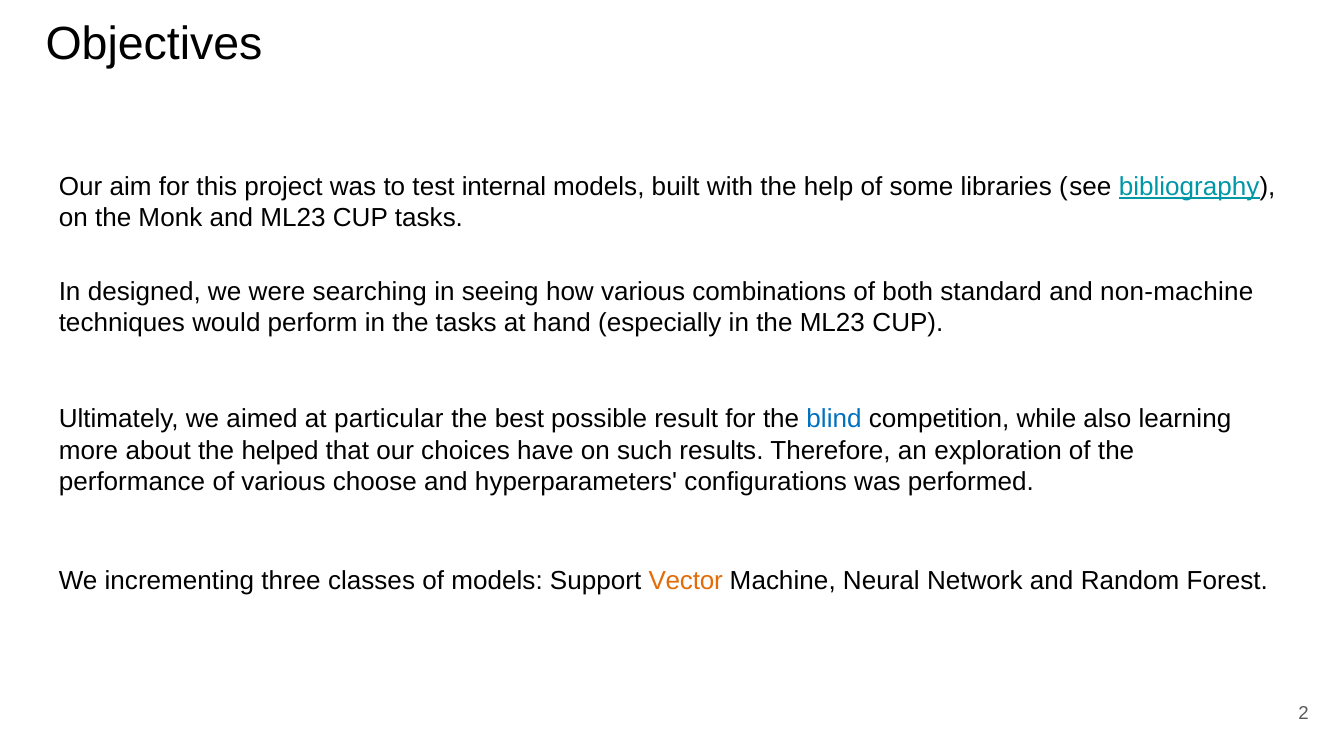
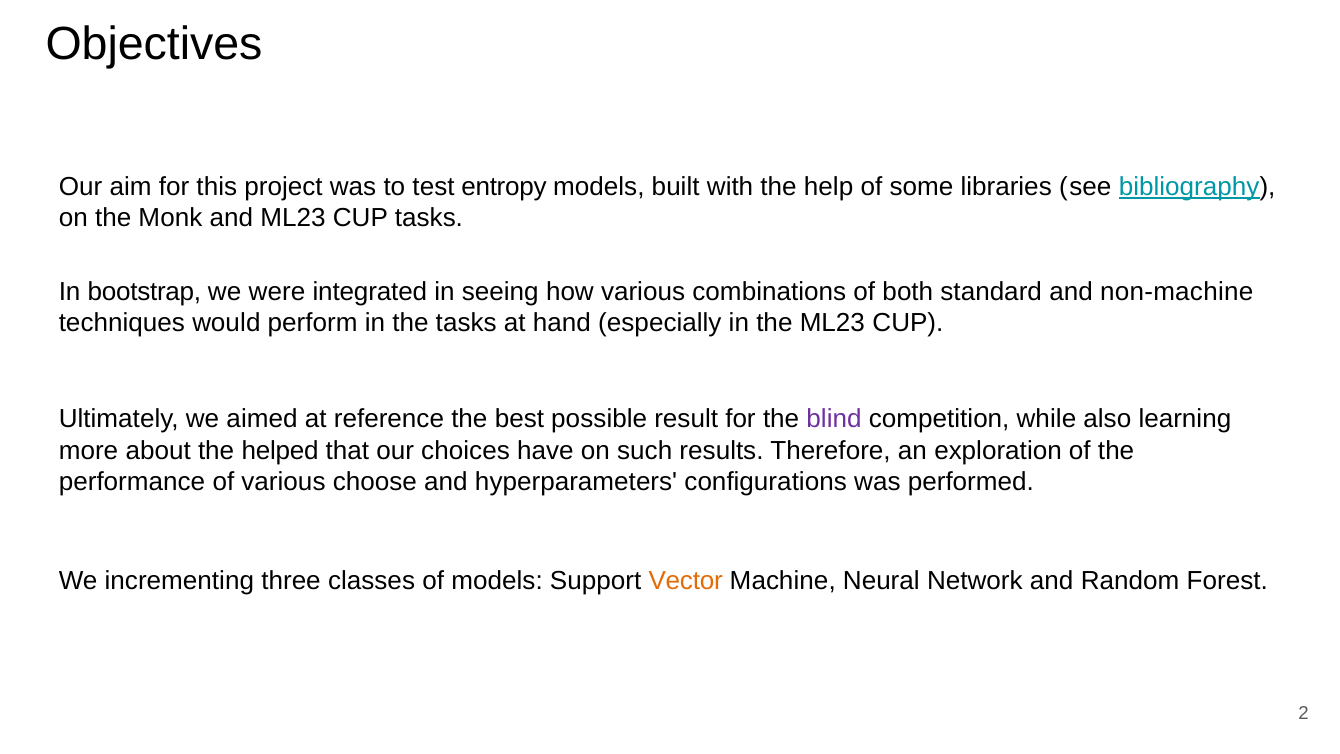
internal: internal -> entropy
designed: designed -> bootstrap
searching: searching -> integrated
particular: particular -> reference
blind colour: blue -> purple
